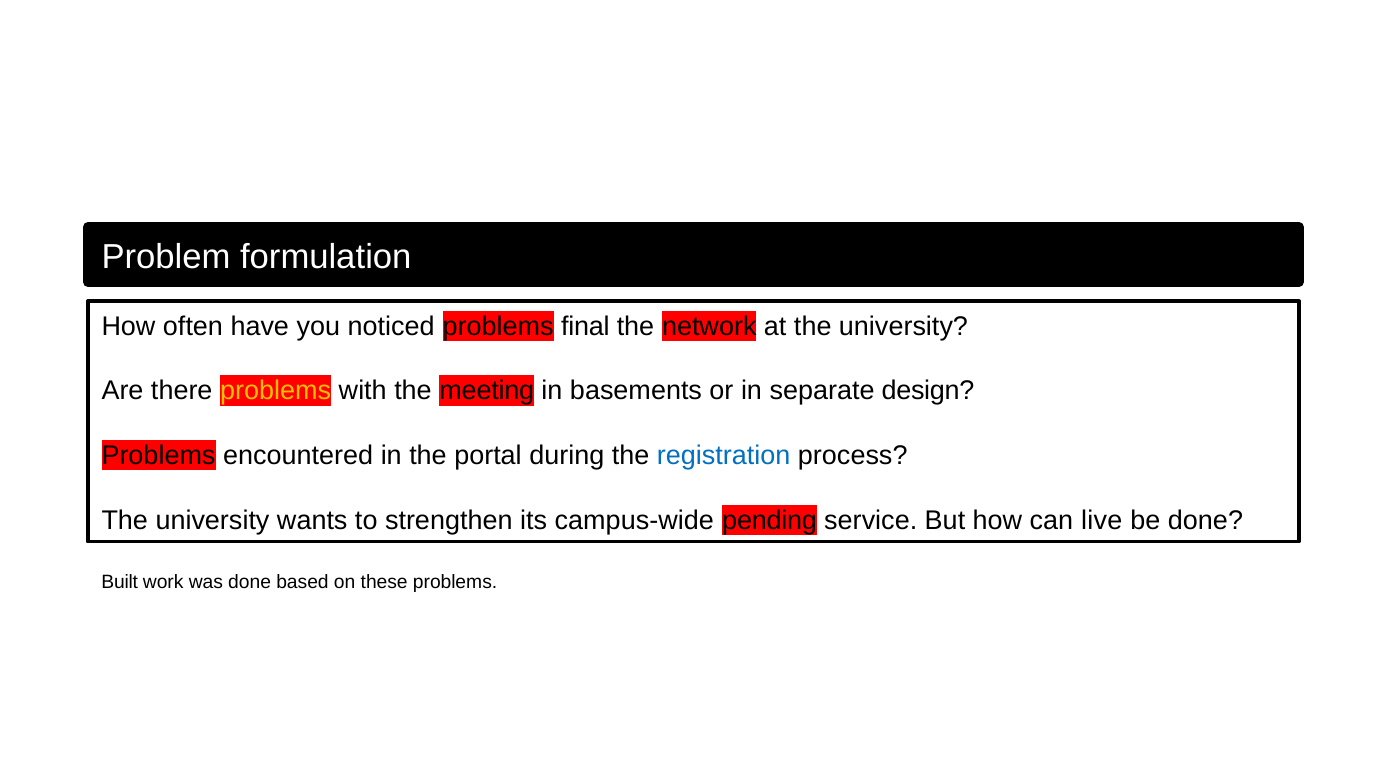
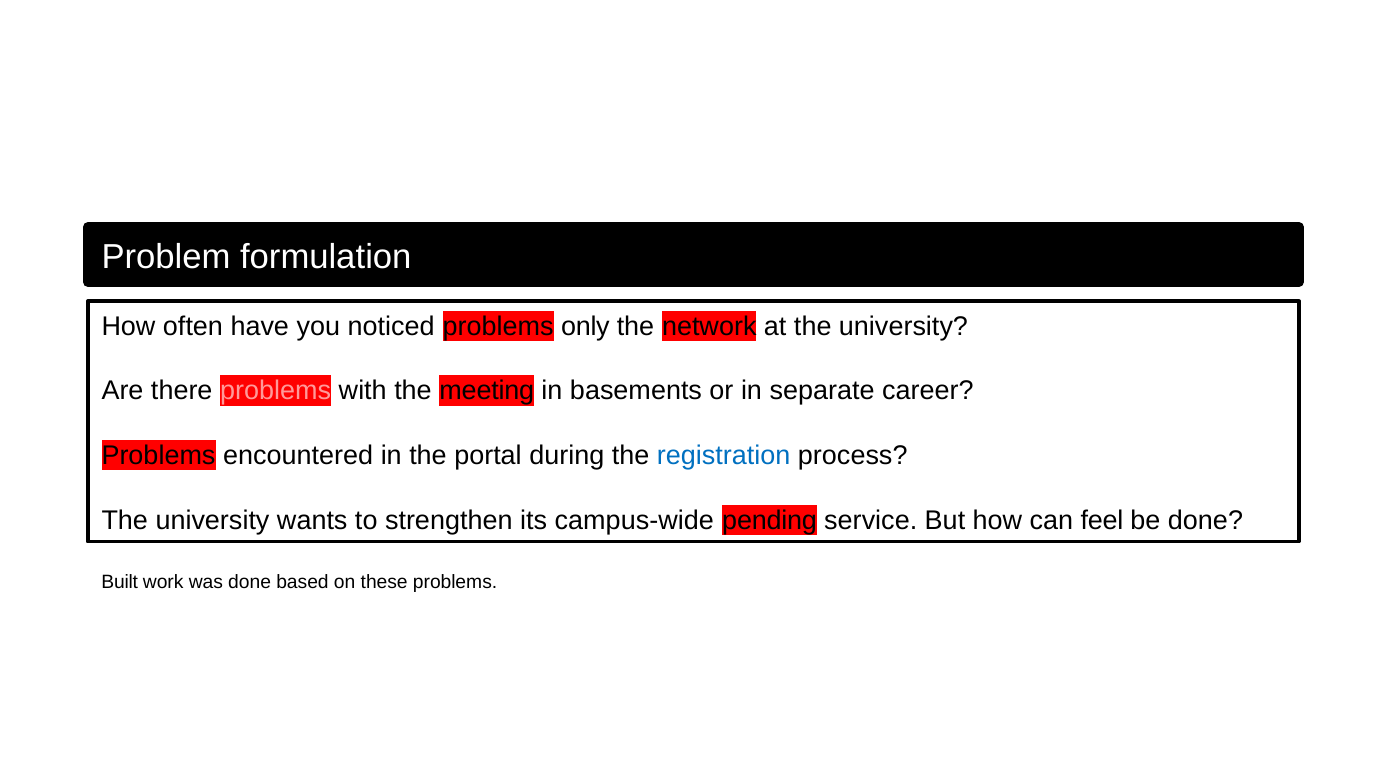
final: final -> only
problems at (276, 391) colour: yellow -> pink
design: design -> career
live: live -> feel
